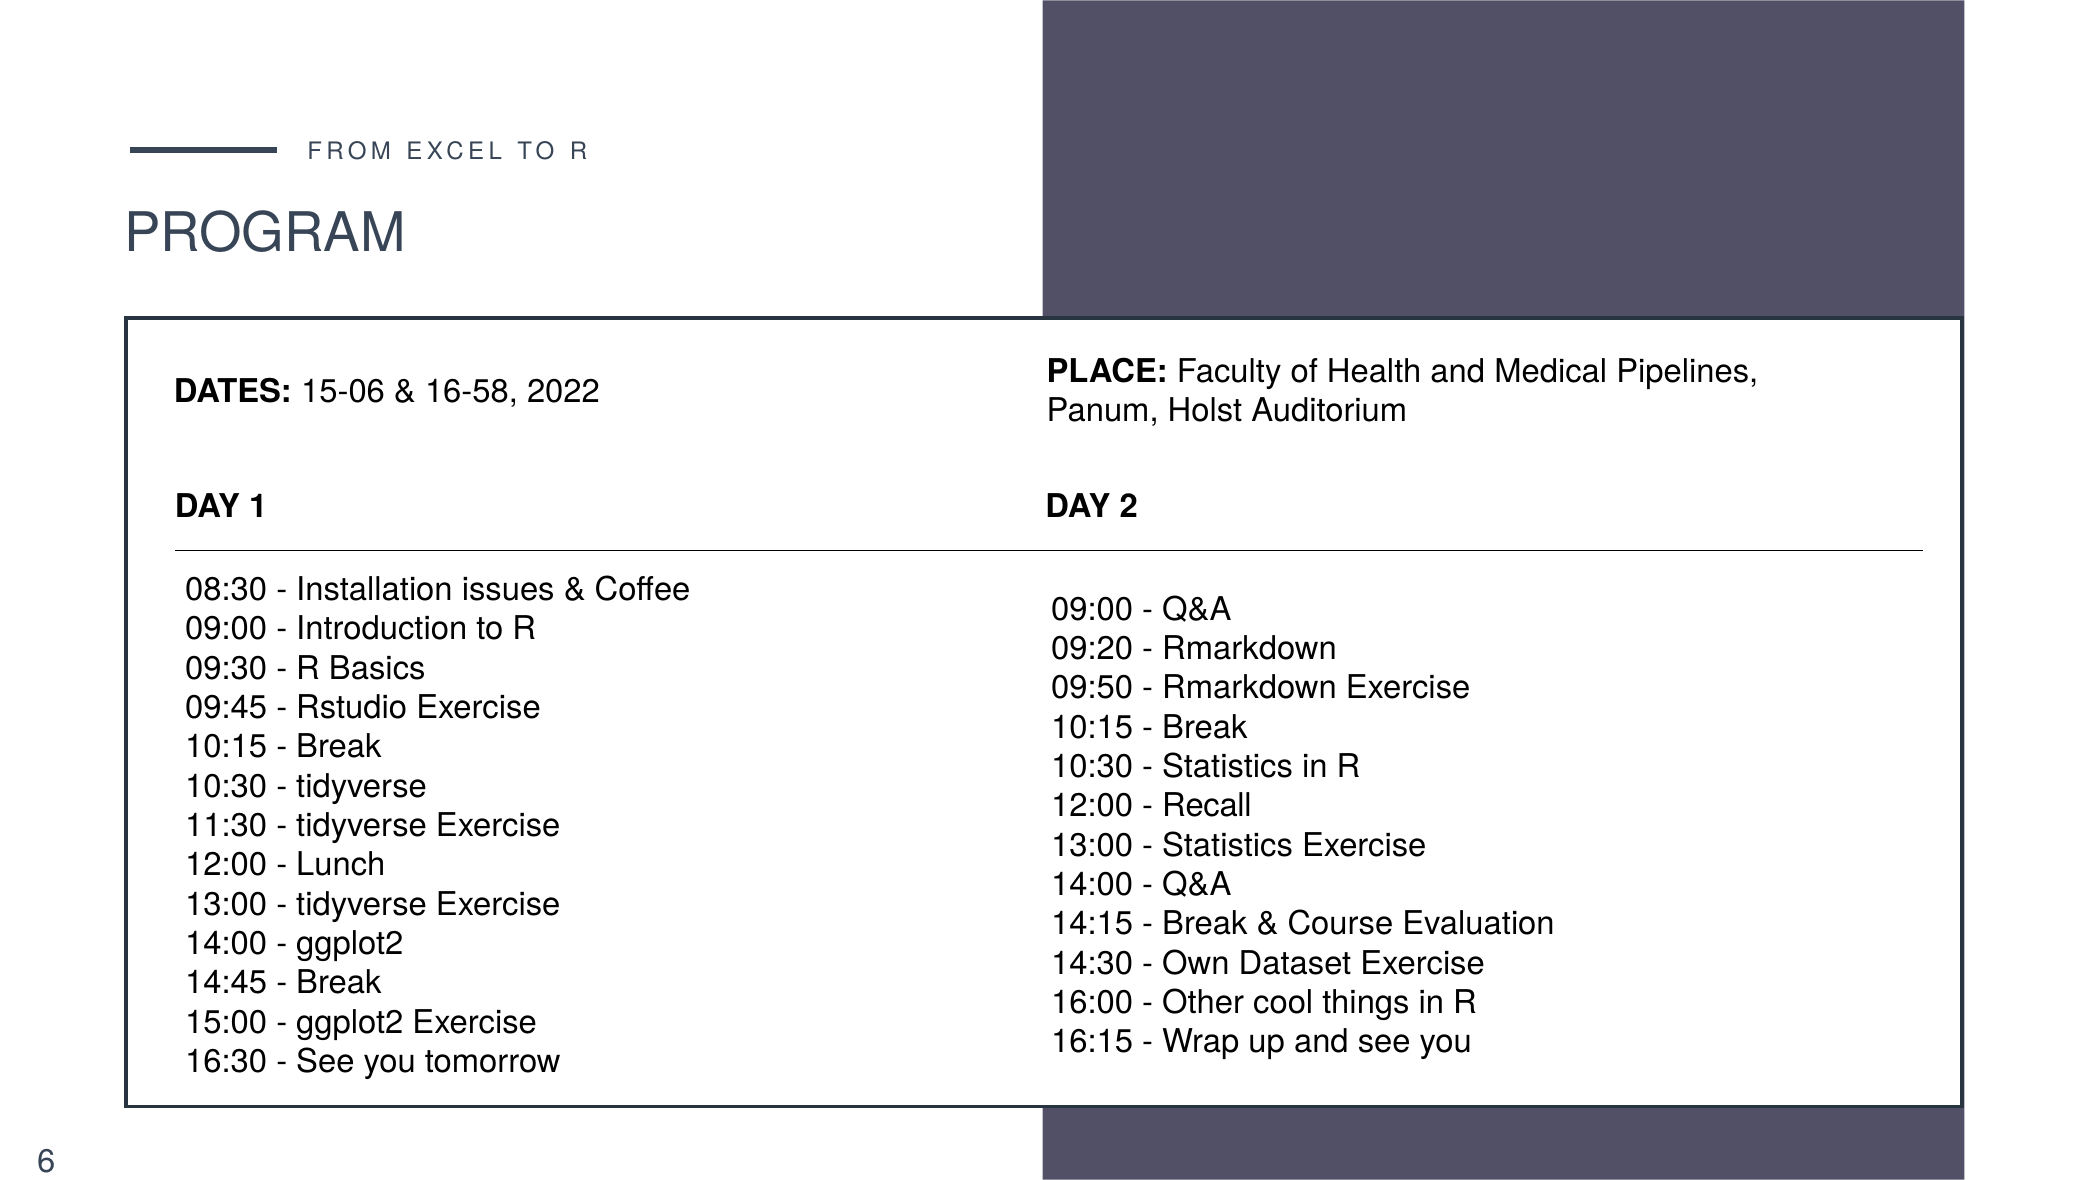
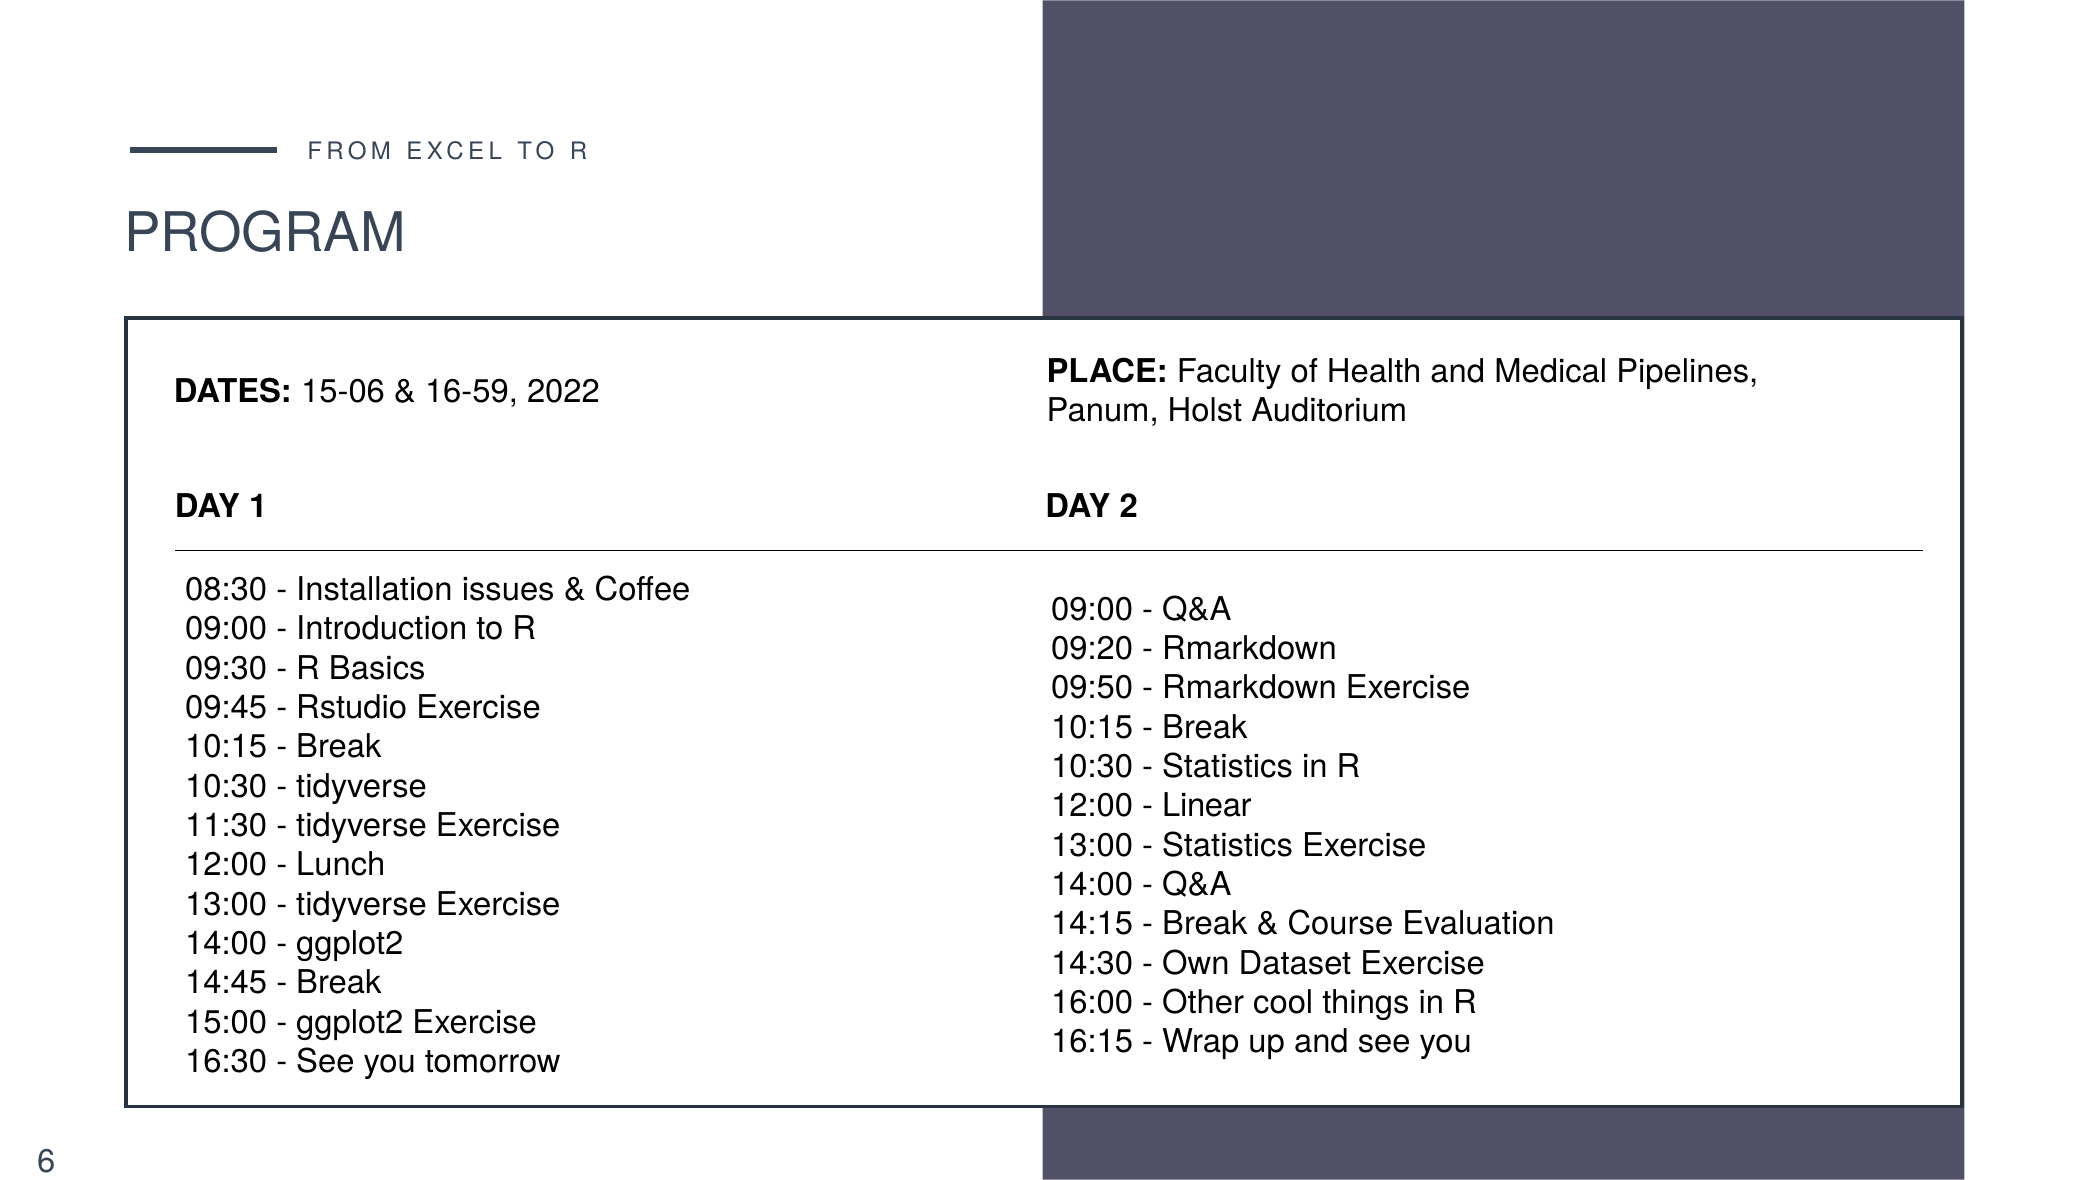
16-58: 16-58 -> 16-59
Recall: Recall -> Linear
